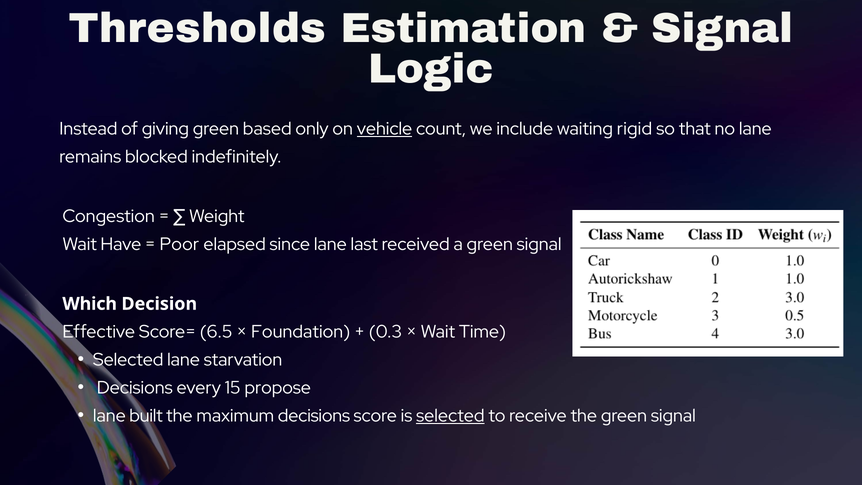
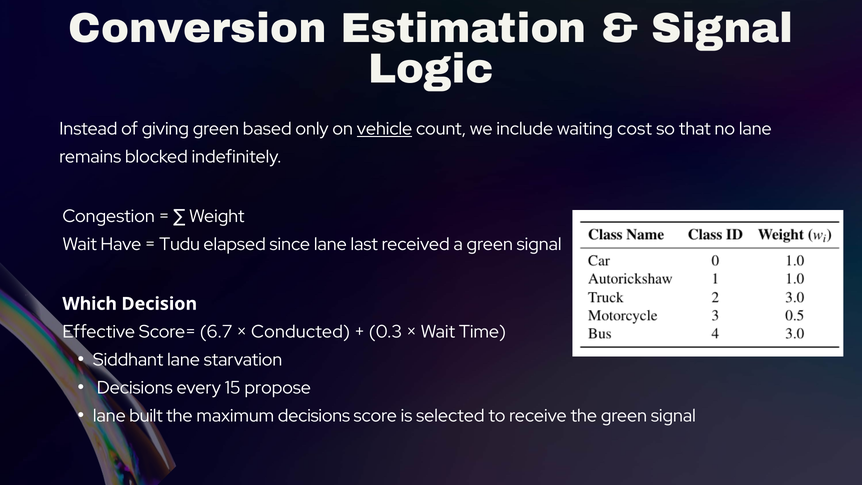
Thresholds: Thresholds -> Conversion
rigid: rigid -> cost
Poor: Poor -> Tudu
6.5: 6.5 -> 6.7
Foundation: Foundation -> Conducted
Selected at (128, 360): Selected -> Siddhant
selected at (450, 416) underline: present -> none
